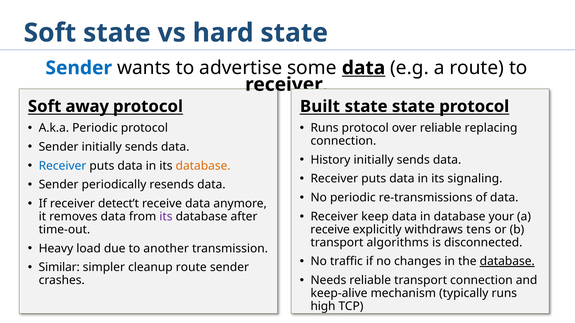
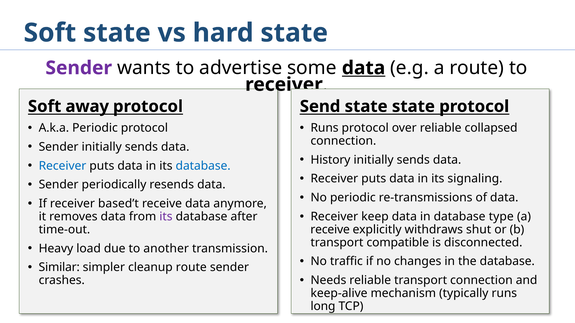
Sender at (79, 68) colour: blue -> purple
Built: Built -> Send
replacing: replacing -> collapsed
database at (203, 166) colour: orange -> blue
detect’t: detect’t -> based’t
your: your -> type
tens: tens -> shut
algorithms: algorithms -> compatible
database at (507, 262) underline: present -> none
high: high -> long
